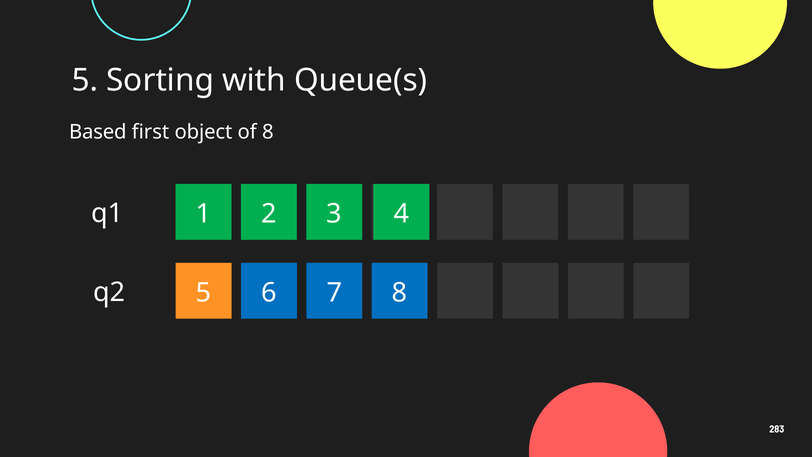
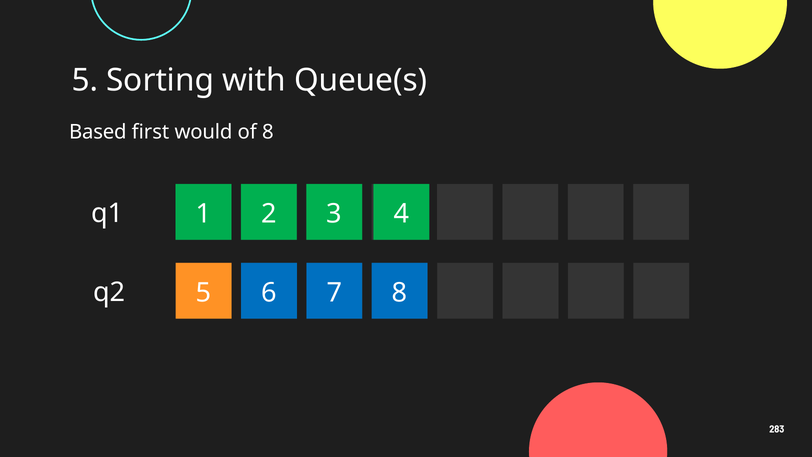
object: object -> would
